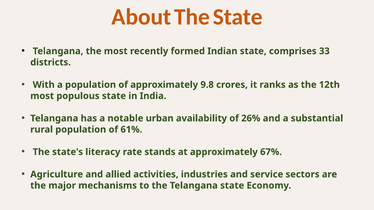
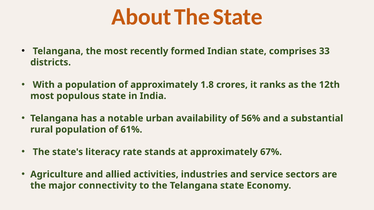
9.8: 9.8 -> 1.8
26%: 26% -> 56%
mechanisms: mechanisms -> connectivity
